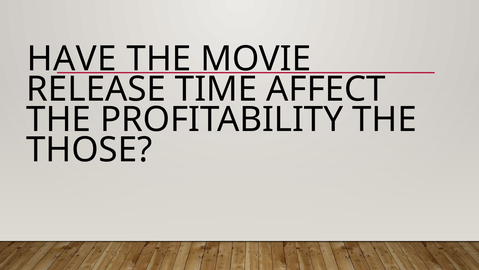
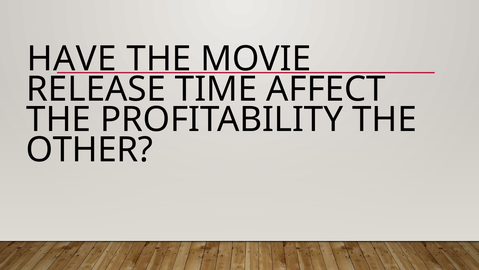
THOSE: THOSE -> OTHER
